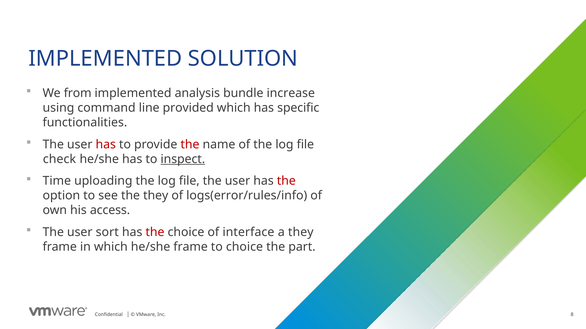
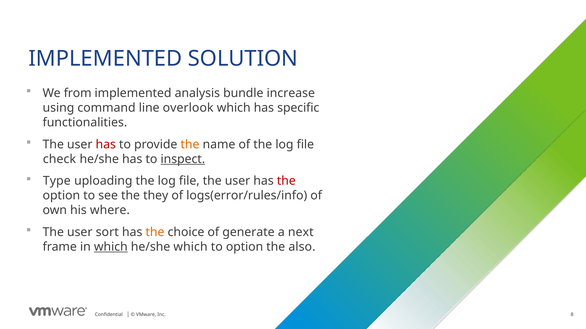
provided: provided -> overlook
the at (190, 145) colour: red -> orange
Time: Time -> Type
access: access -> where
the at (155, 233) colour: red -> orange
interface: interface -> generate
a they: they -> next
which at (111, 247) underline: none -> present
he/she frame: frame -> which
to choice: choice -> option
part: part -> also
